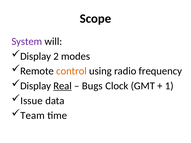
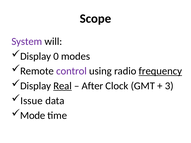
2: 2 -> 0
control colour: orange -> purple
frequency underline: none -> present
Bugs: Bugs -> After
1: 1 -> 3
Team: Team -> Mode
